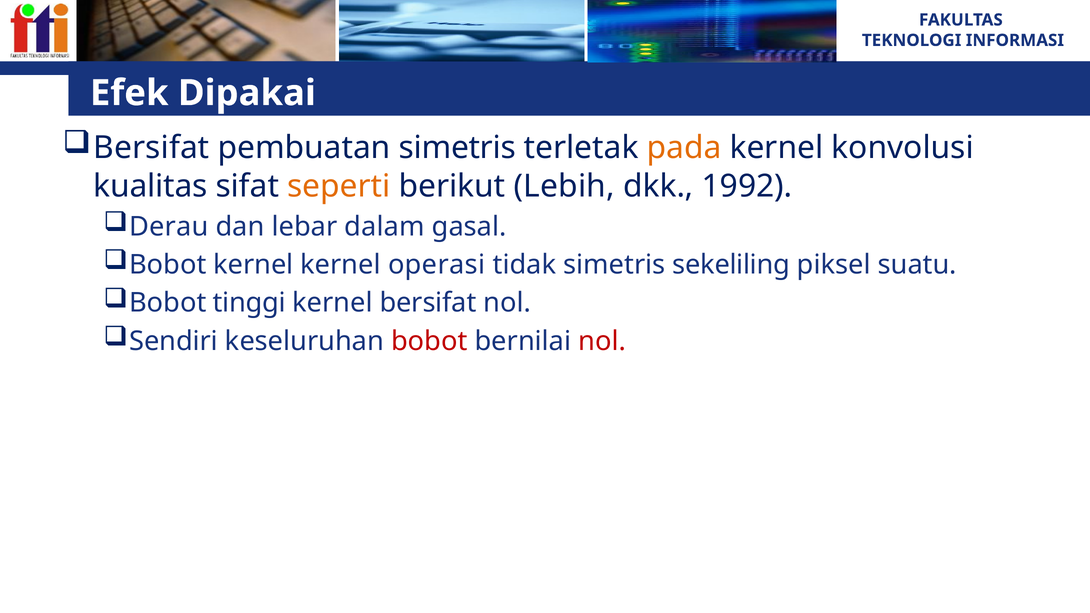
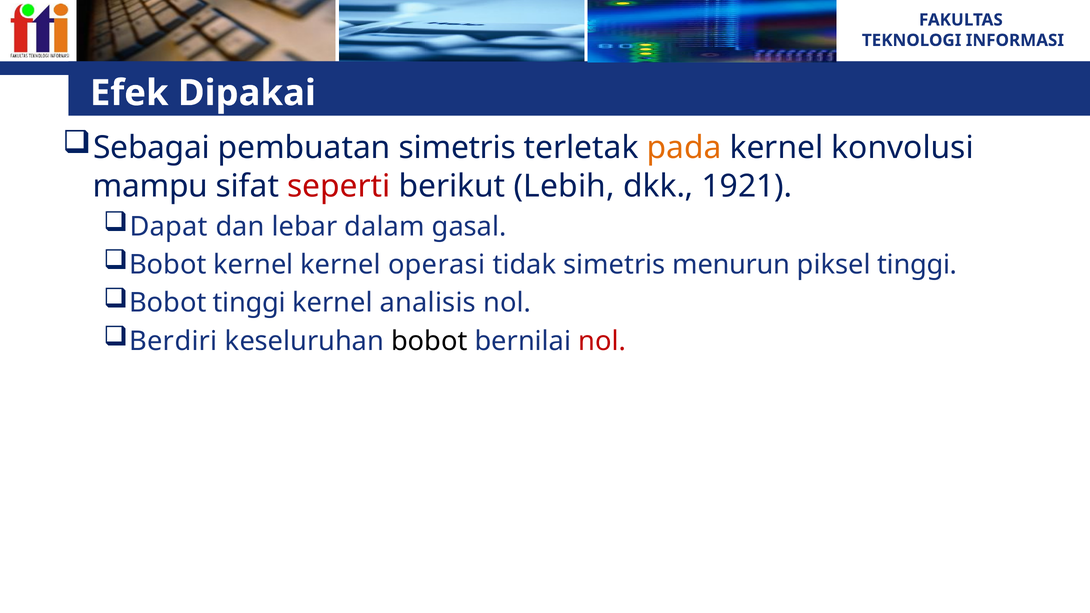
Bersifat at (151, 148): Bersifat -> Sebagai
kualitas: kualitas -> mampu
seperti colour: orange -> red
1992: 1992 -> 1921
Derau: Derau -> Dapat
sekeliling: sekeliling -> menurun
piksel suatu: suatu -> tinggi
kernel bersifat: bersifat -> analisis
Sendiri: Sendiri -> Berdiri
bobot at (429, 341) colour: red -> black
